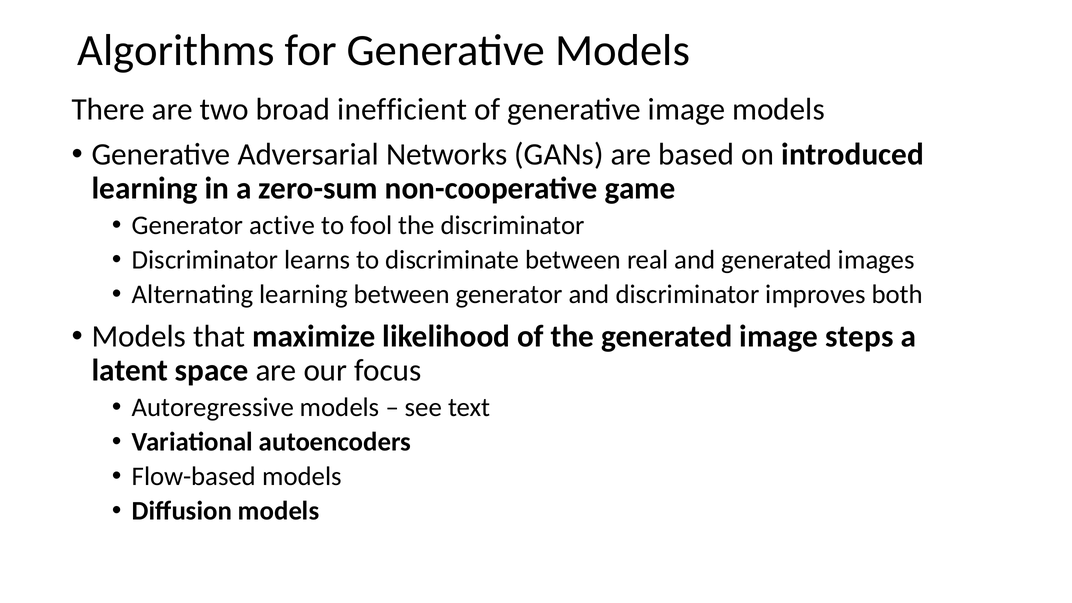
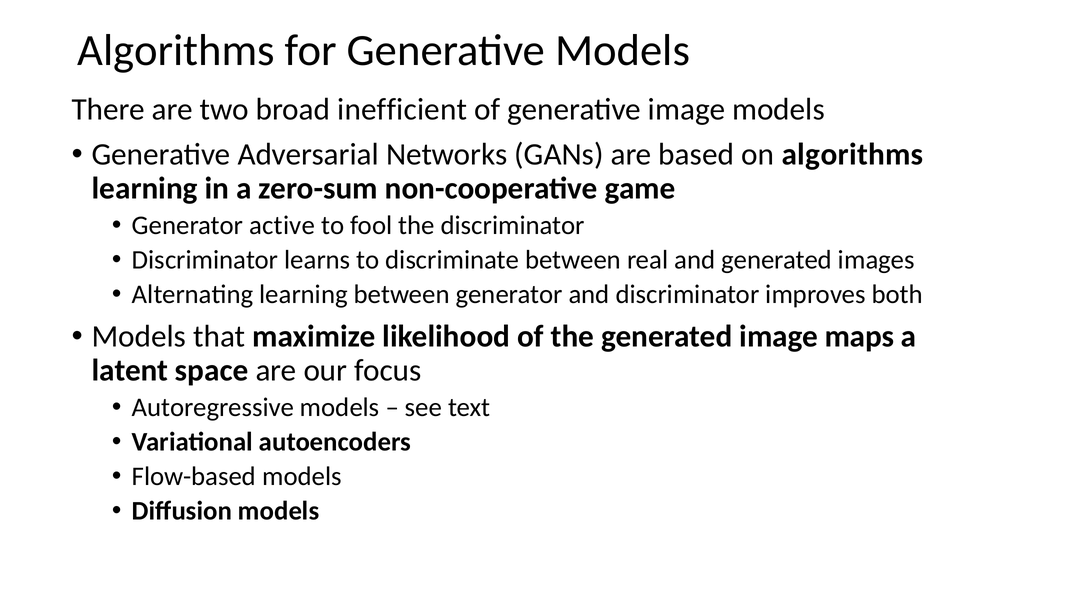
on introduced: introduced -> algorithms
steps: steps -> maps
